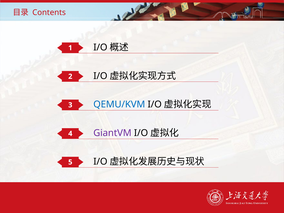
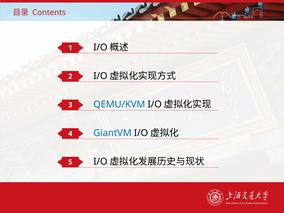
GiantVM colour: purple -> blue
